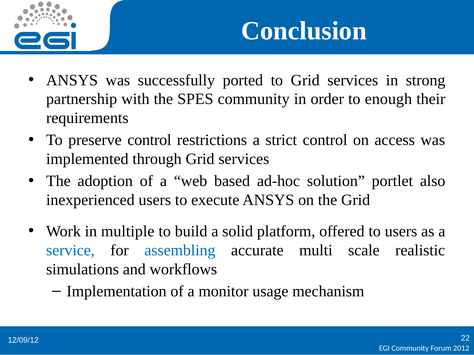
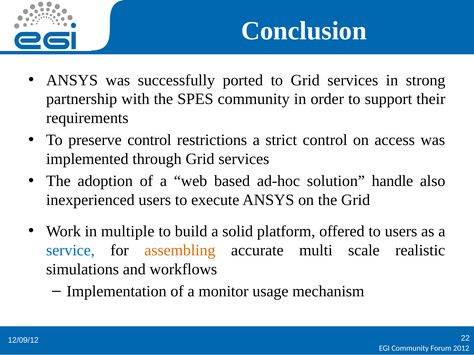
enough: enough -> support
portlet: portlet -> handle
assembling colour: blue -> orange
